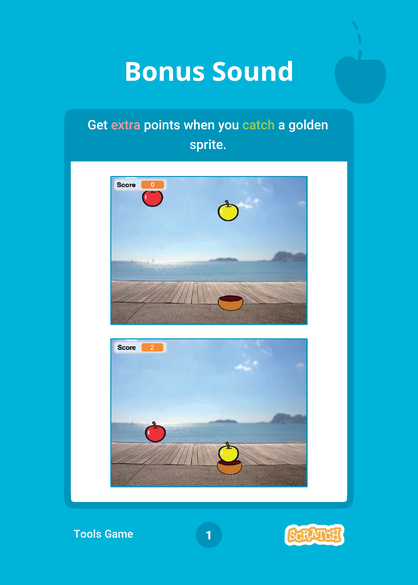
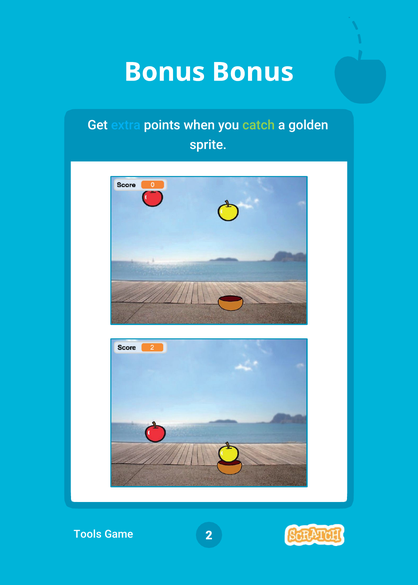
Bonus Sound: Sound -> Bonus
extra colour: pink -> light blue
1: 1 -> 2
